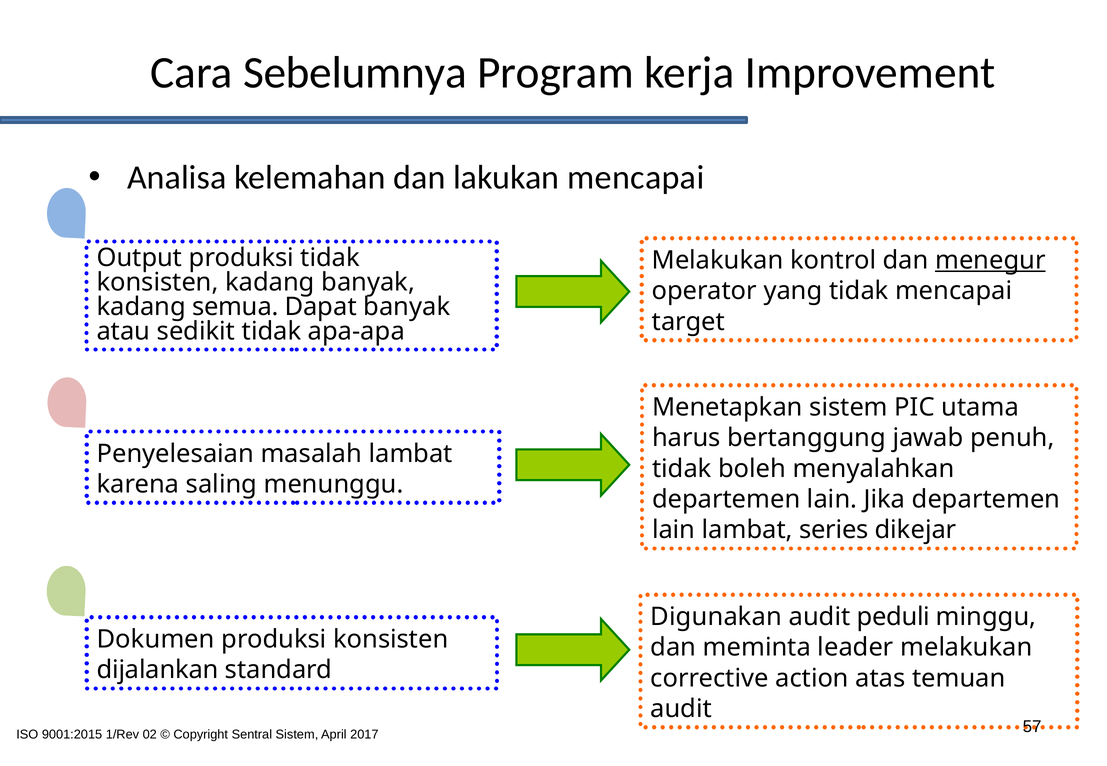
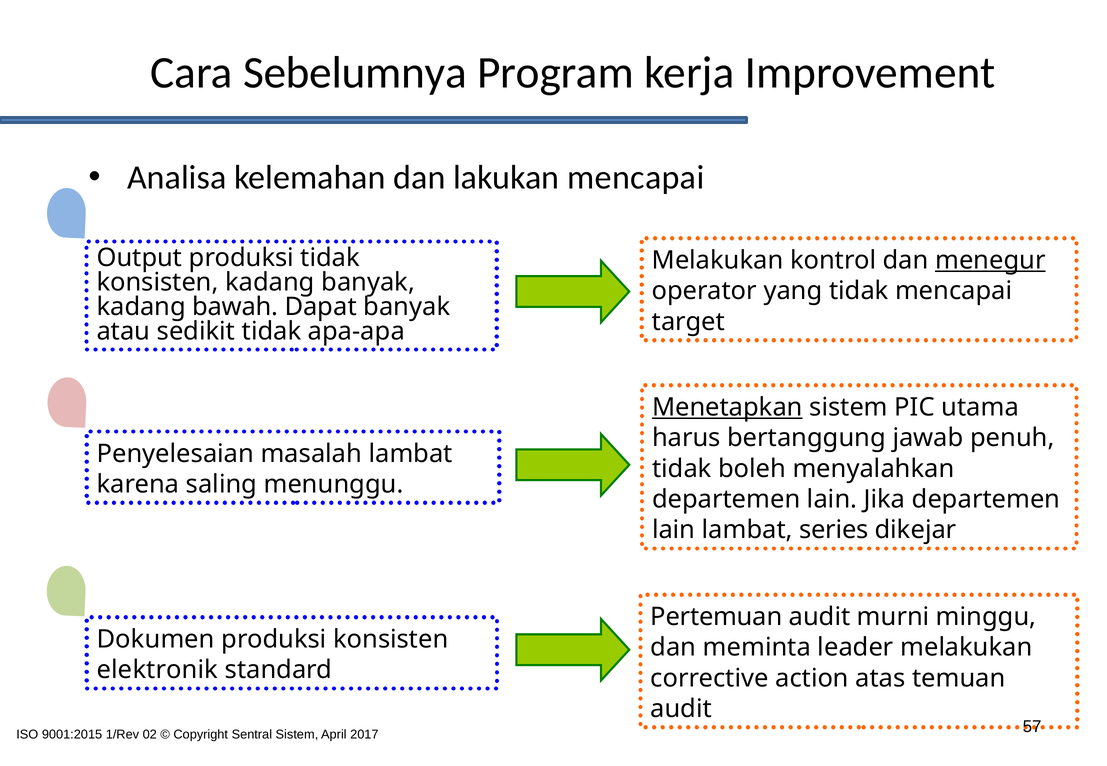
semua: semua -> bawah
Menetapkan underline: none -> present
Digunakan: Digunakan -> Pertemuan
peduli: peduli -> murni
dijalankan: dijalankan -> elektronik
